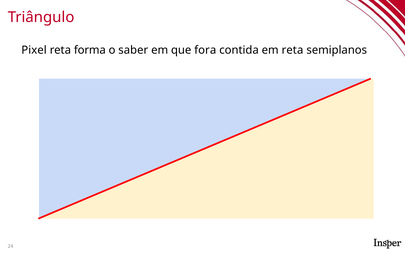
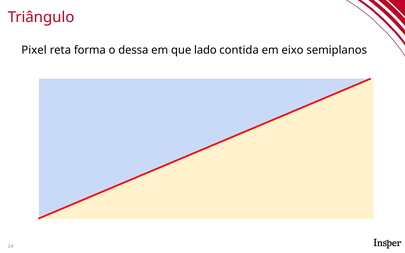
saber: saber -> dessa
fora: fora -> lado
em reta: reta -> eixo
